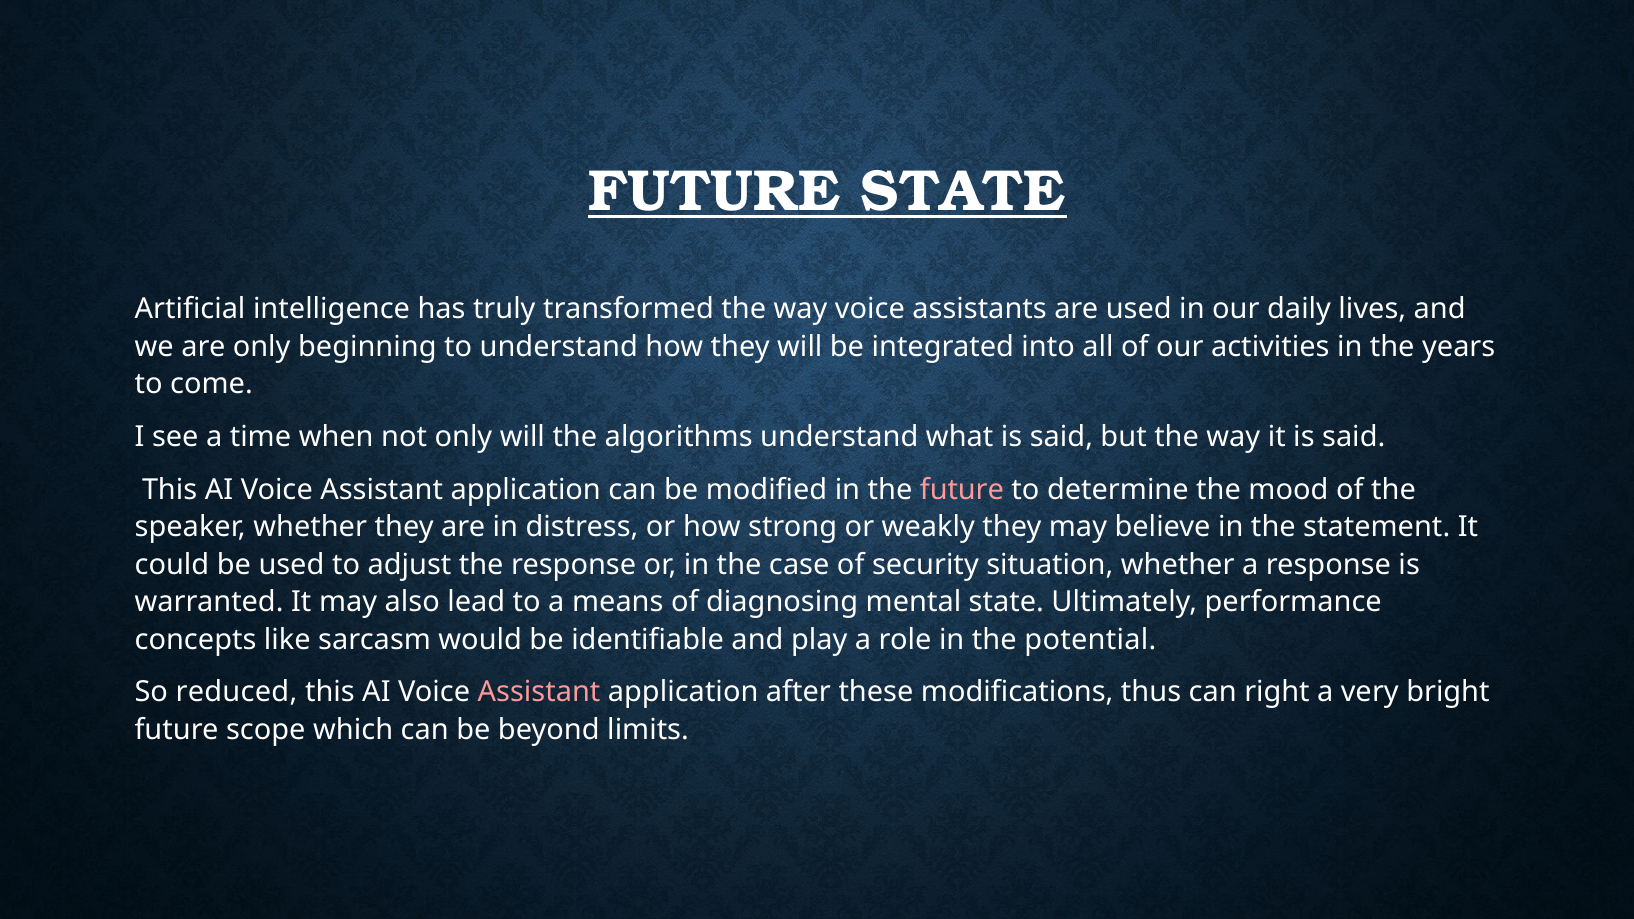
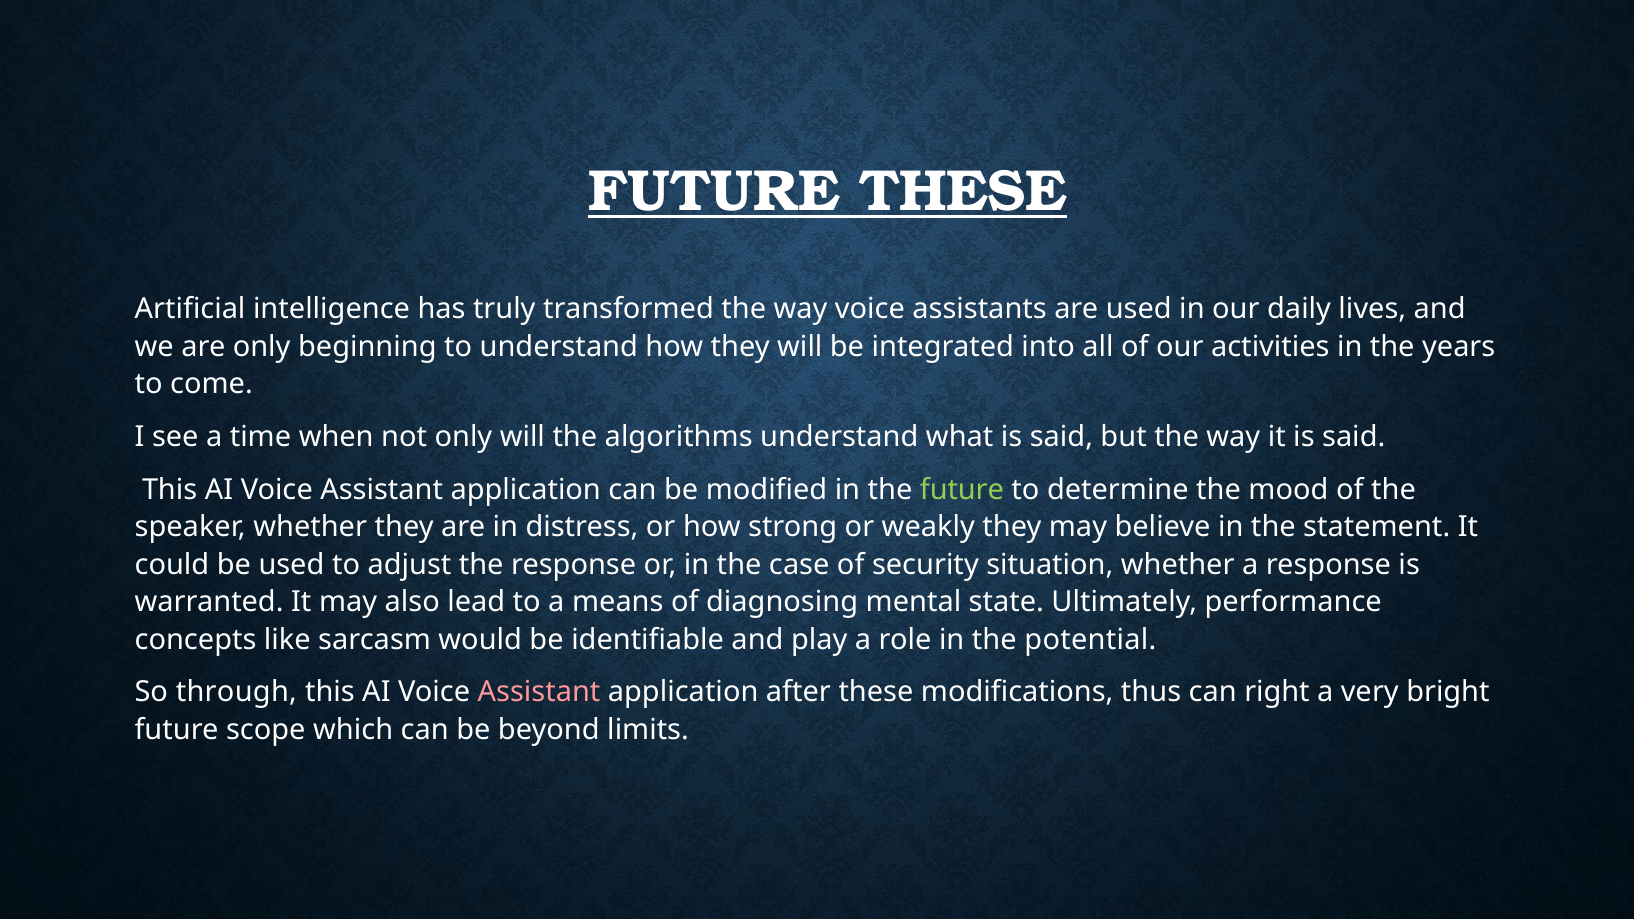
FUTURE STATE: STATE -> THESE
future at (962, 490) colour: pink -> light green
reduced: reduced -> through
